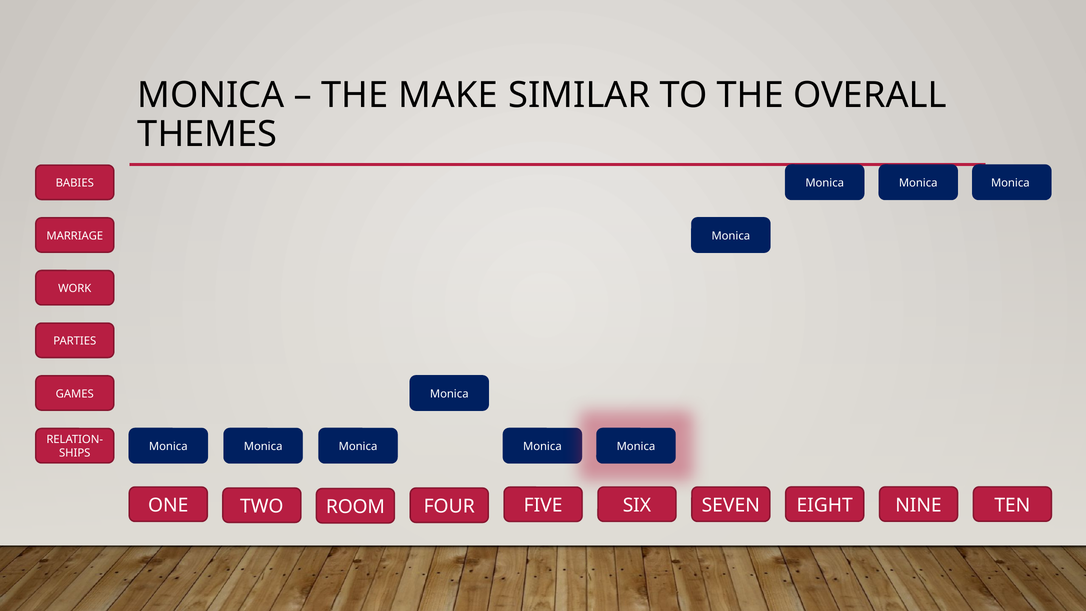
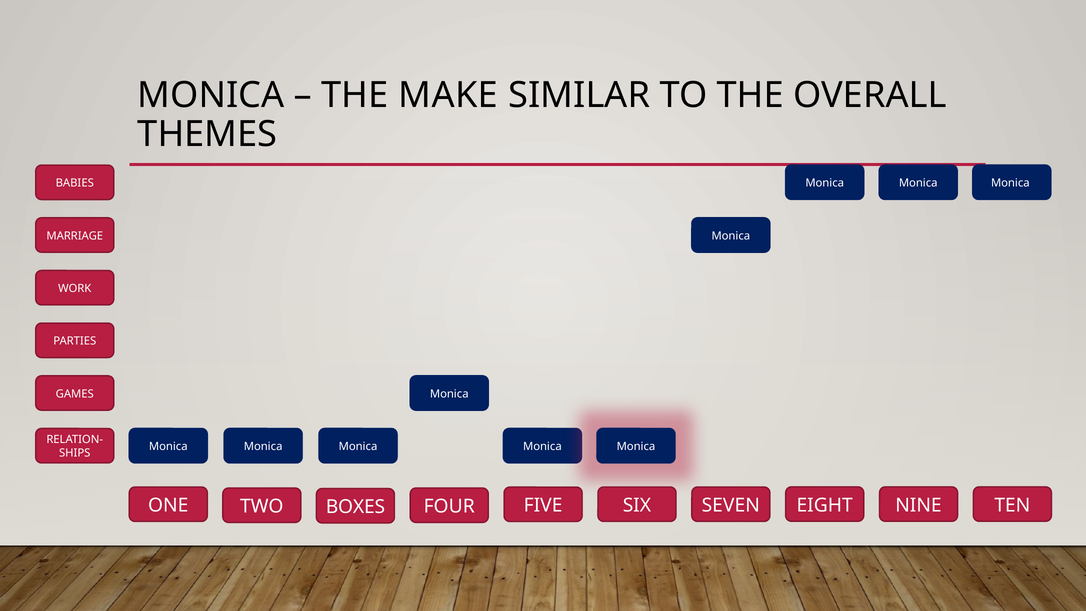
ROOM: ROOM -> BOXES
